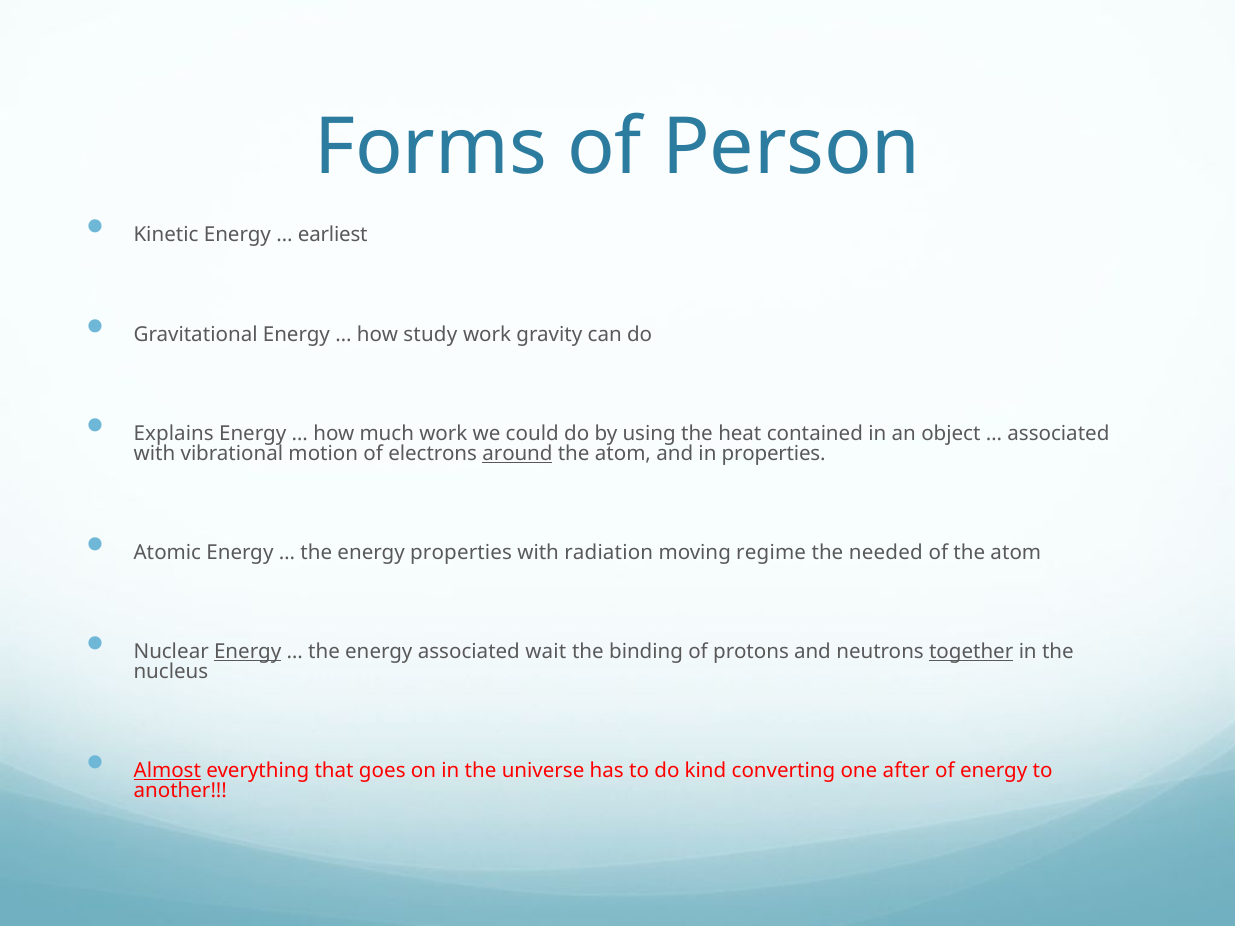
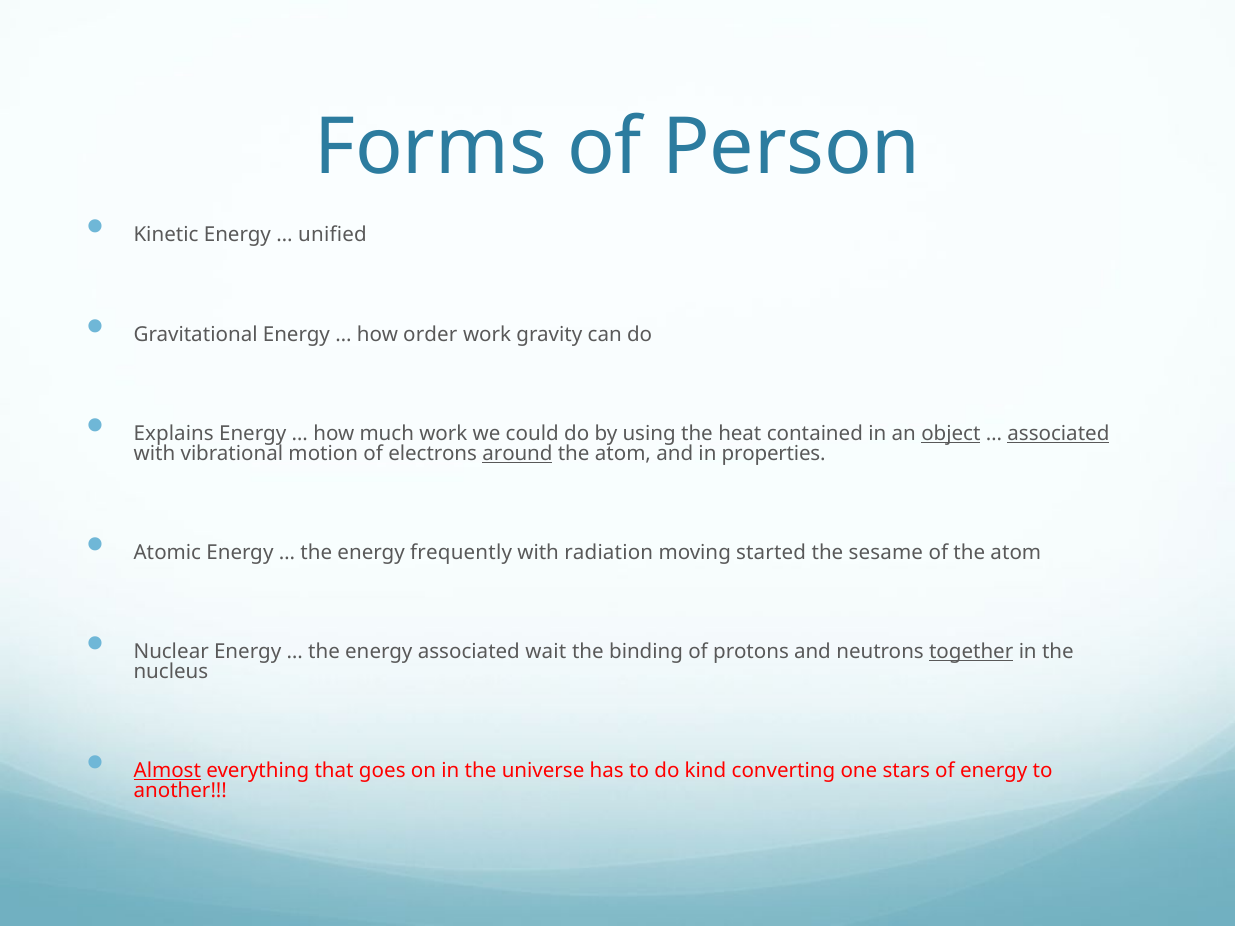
earliest: earliest -> unified
study: study -> order
object underline: none -> present
associated at (1058, 434) underline: none -> present
energy properties: properties -> frequently
regime: regime -> started
needed: needed -> sesame
Energy at (248, 652) underline: present -> none
after: after -> stars
